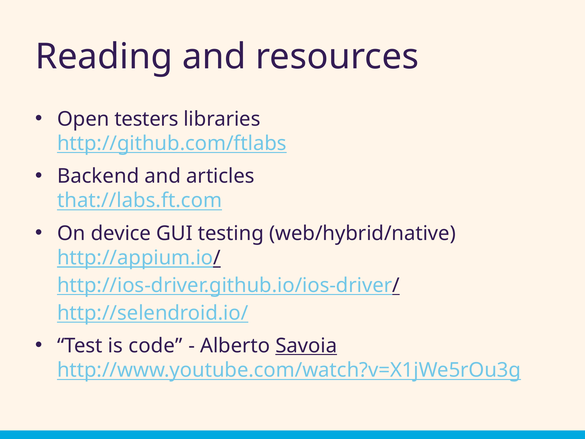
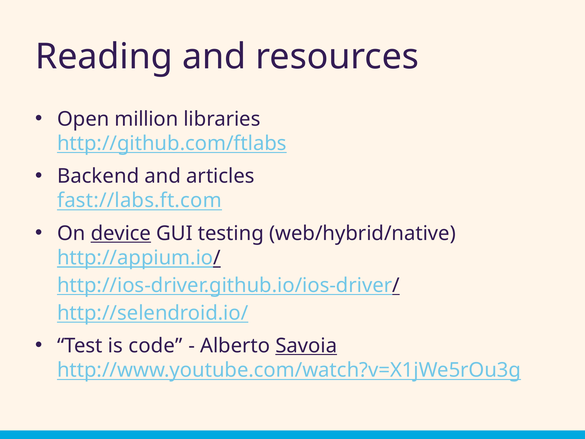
testers: testers -> million
that://labs.ft.com: that://labs.ft.com -> fast://labs.ft.com
device underline: none -> present
